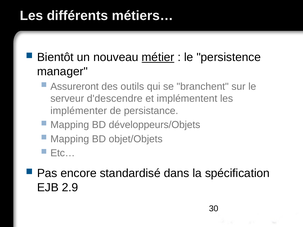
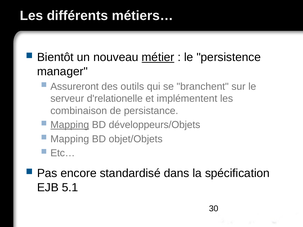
d'descendre: d'descendre -> d'relationelle
implémenter: implémenter -> combinaison
Mapping at (70, 125) underline: none -> present
2.9: 2.9 -> 5.1
